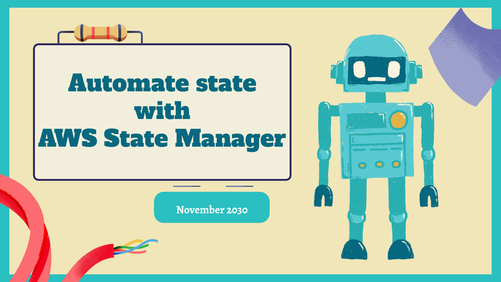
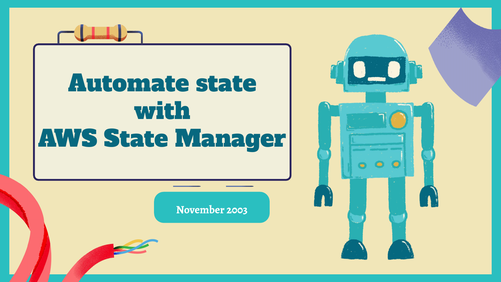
2030: 2030 -> 2003
